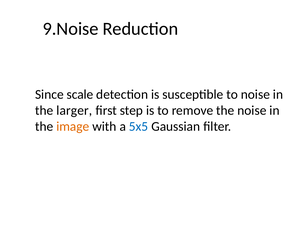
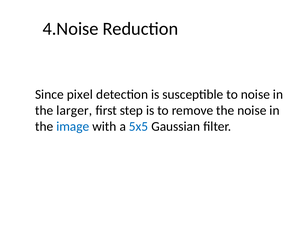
9.Noise: 9.Noise -> 4.Noise
scale: scale -> pixel
image colour: orange -> blue
